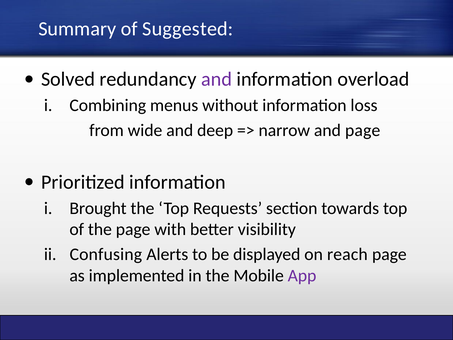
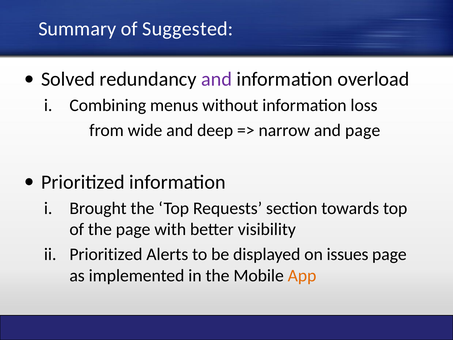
Confusing at (106, 254): Confusing -> Prioritized
reach: reach -> issues
App colour: purple -> orange
